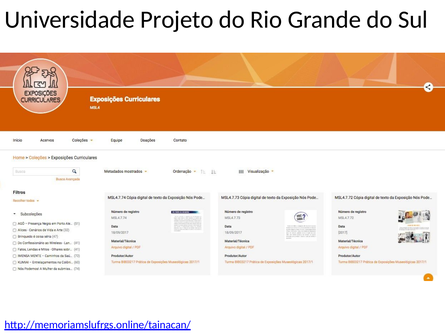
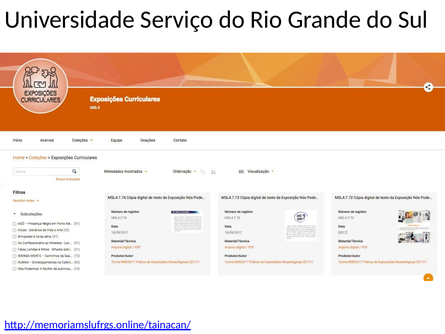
Projeto: Projeto -> Serviço
